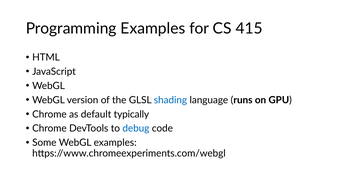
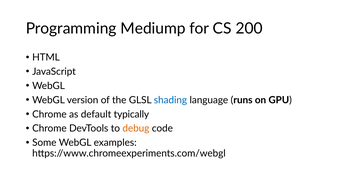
Programming Examples: Examples -> Mediump
415: 415 -> 200
debug colour: blue -> orange
